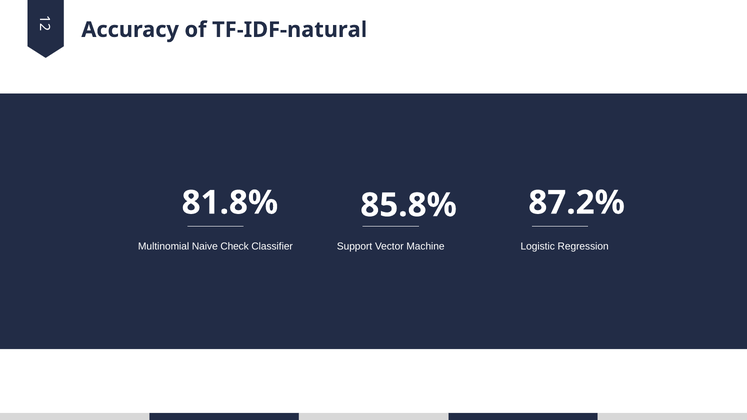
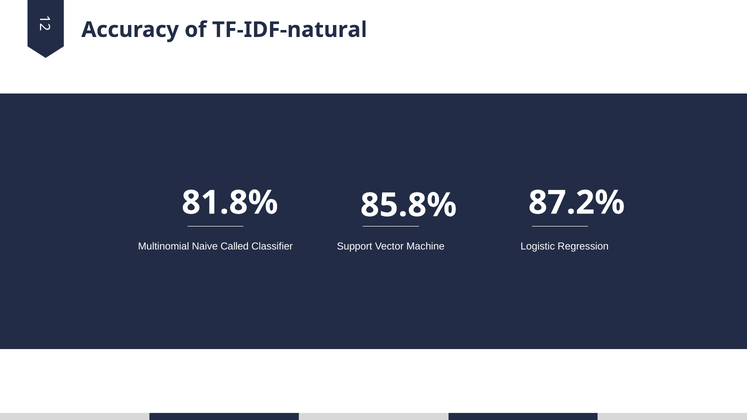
Check: Check -> Called
